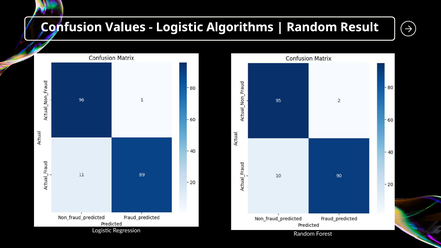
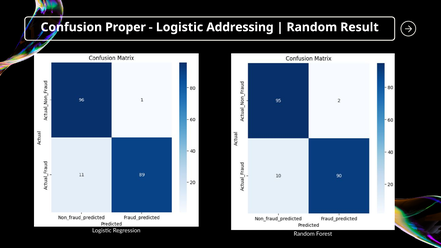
Values: Values -> Proper
Algorithms: Algorithms -> Addressing
